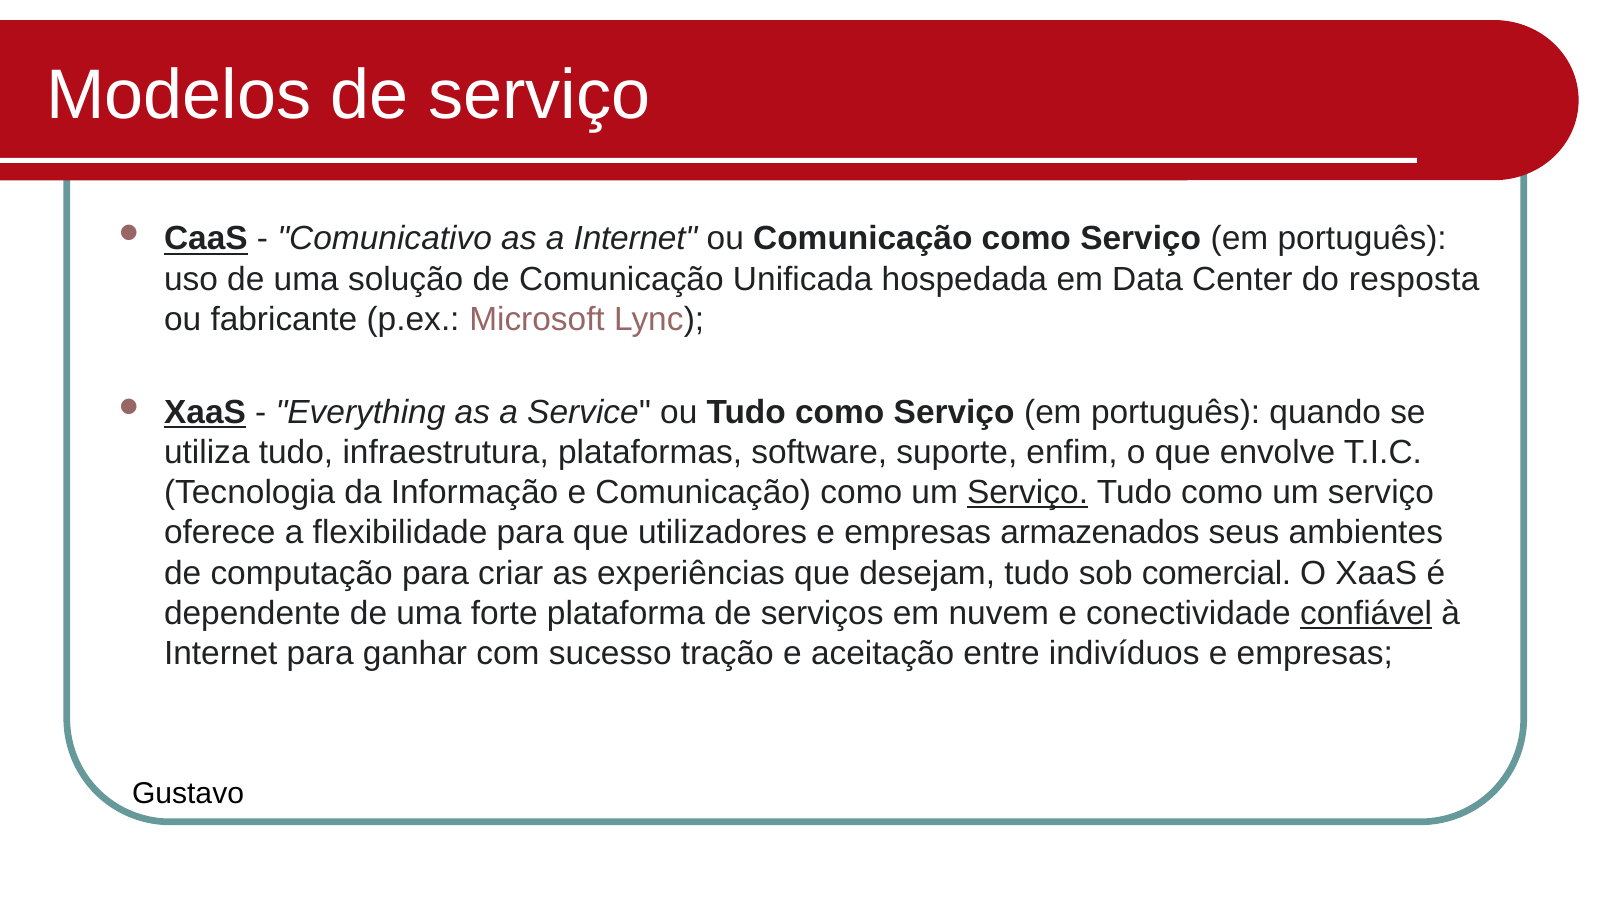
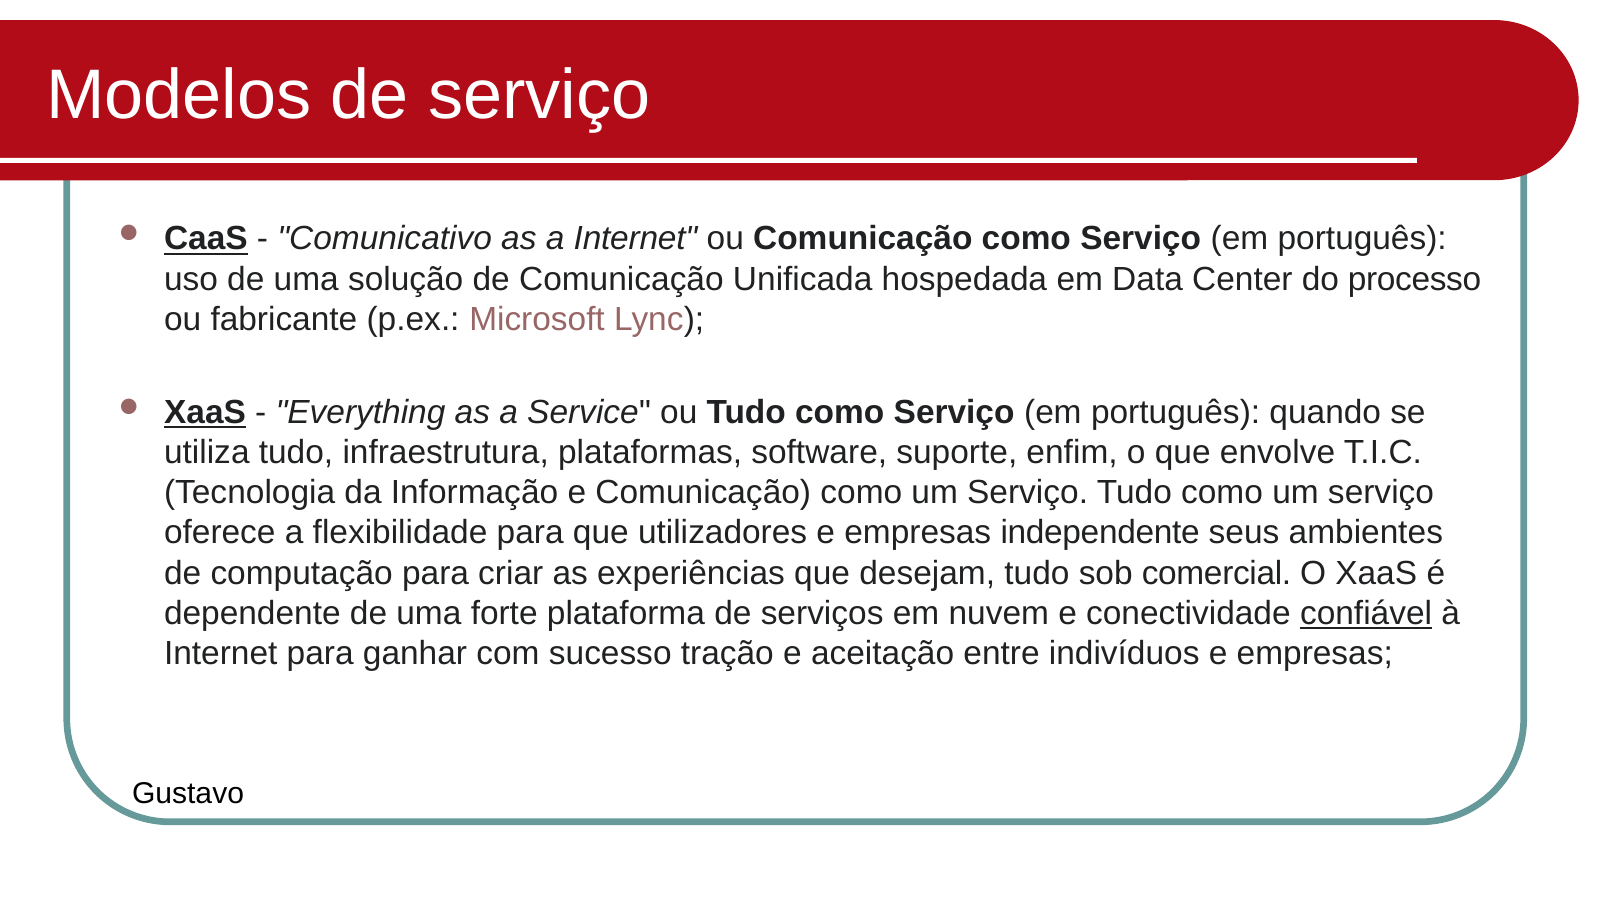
resposta: resposta -> processo
Serviço at (1028, 493) underline: present -> none
armazenados: armazenados -> independente
